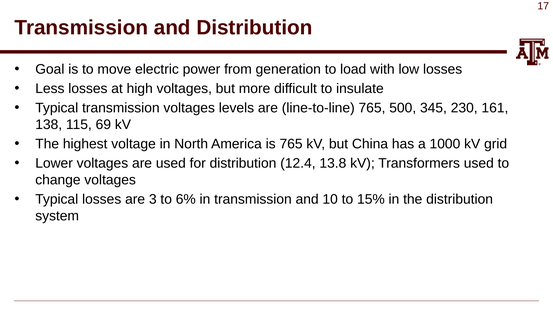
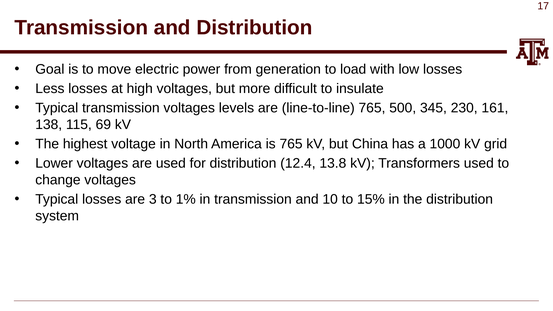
6%: 6% -> 1%
